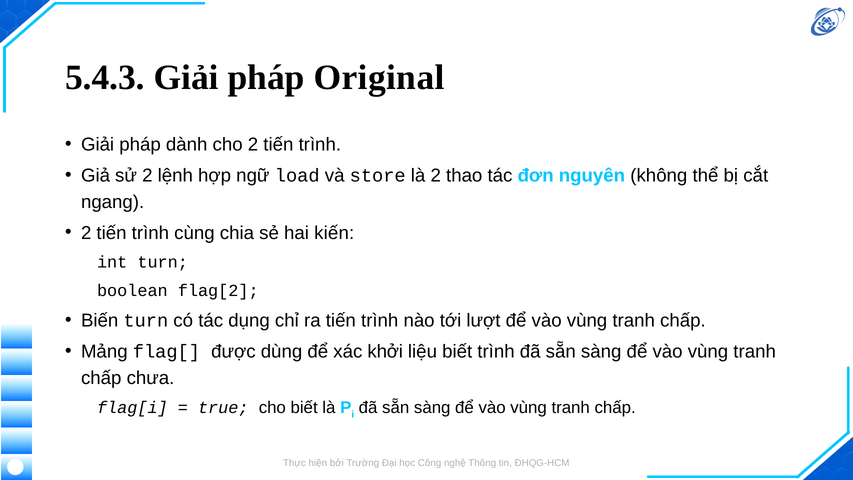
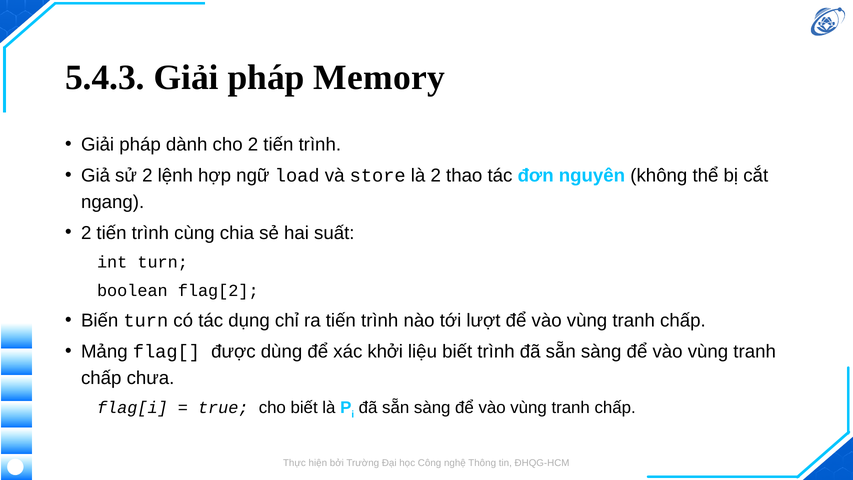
Original: Original -> Memory
kiến: kiến -> suất
